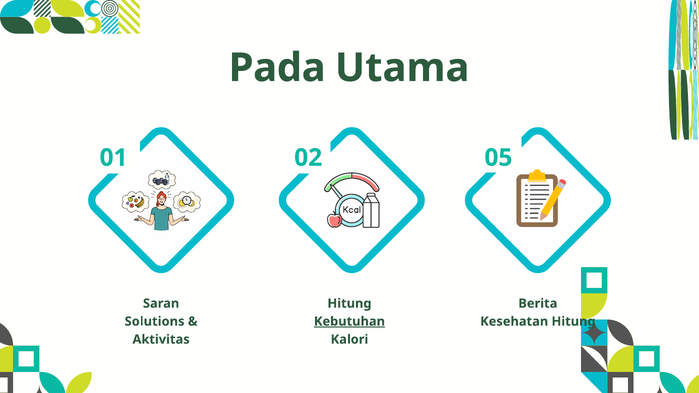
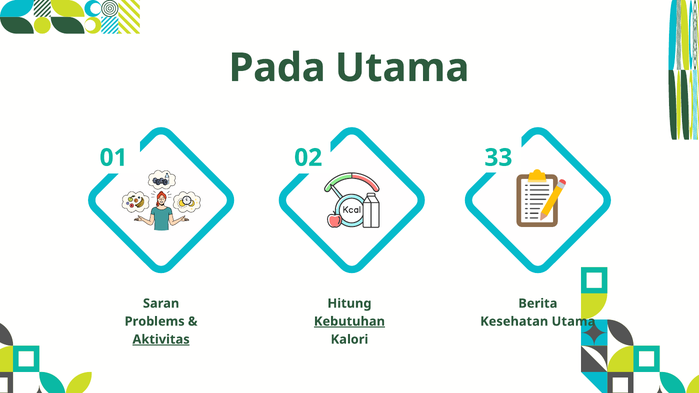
05: 05 -> 33
Solutions: Solutions -> Problems
Kesehatan Hitung: Hitung -> Utama
Aktivitas underline: none -> present
